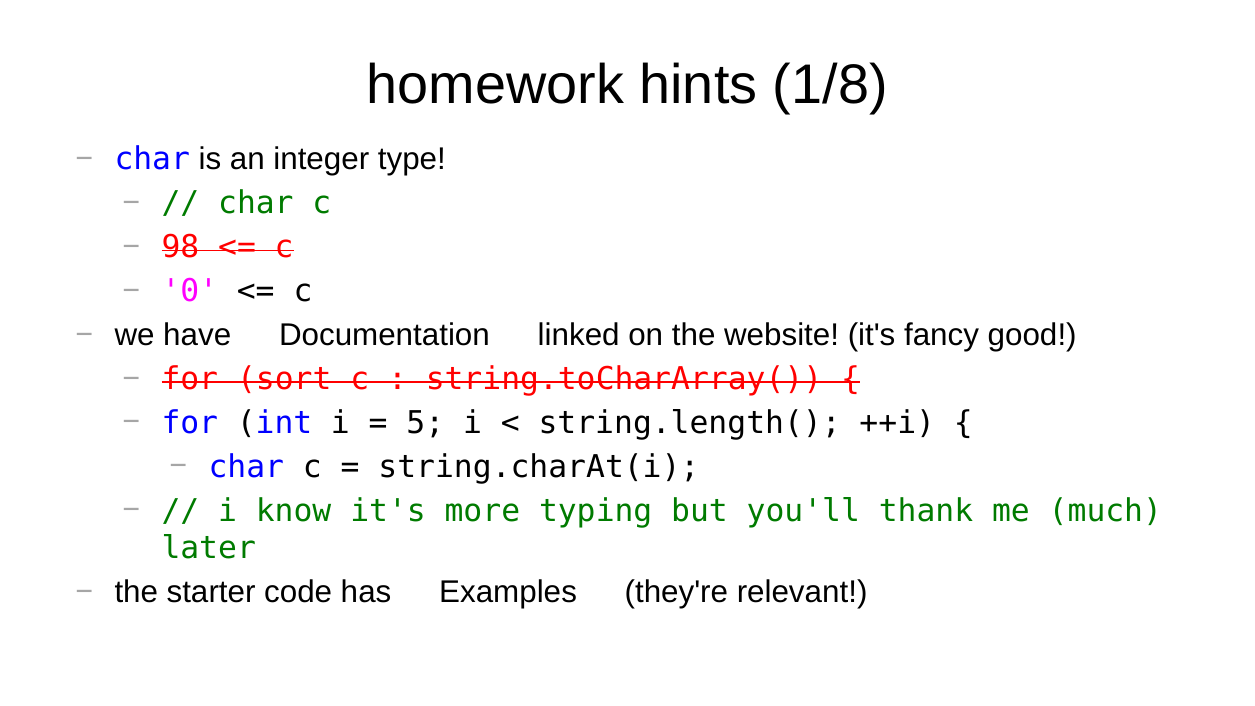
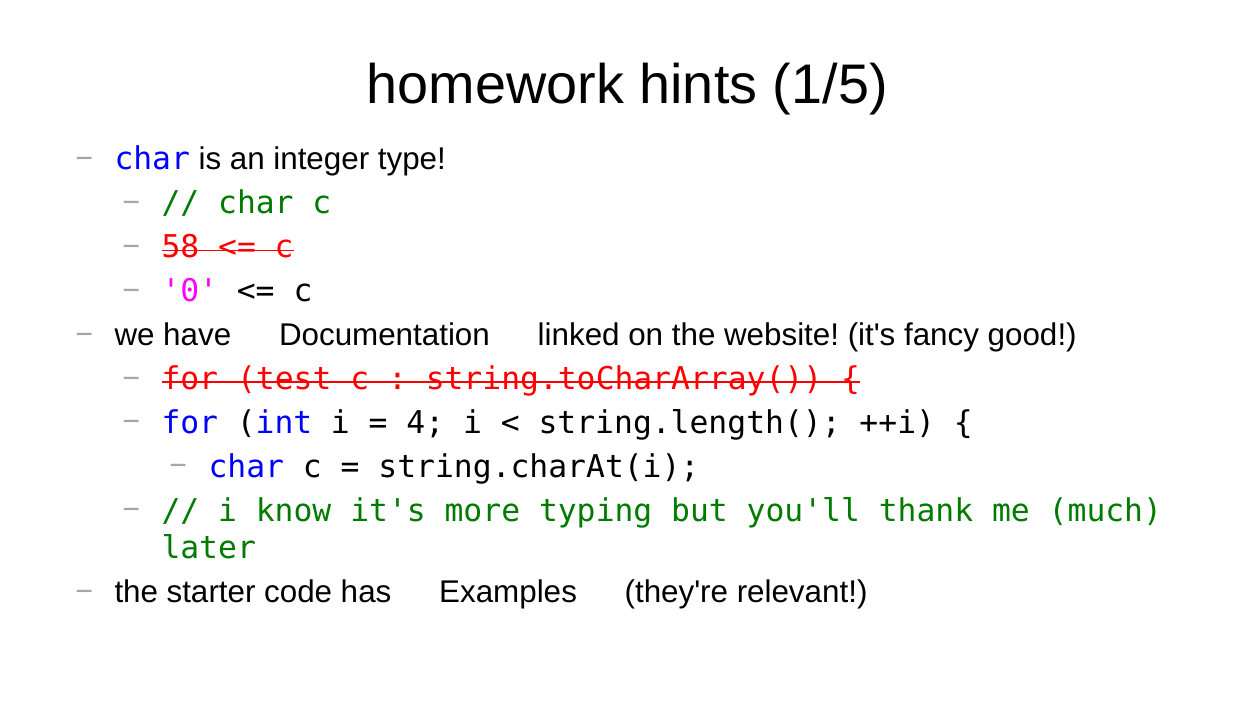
1/8: 1/8 -> 1/5
98: 98 -> 58
sort: sort -> test
5: 5 -> 4
